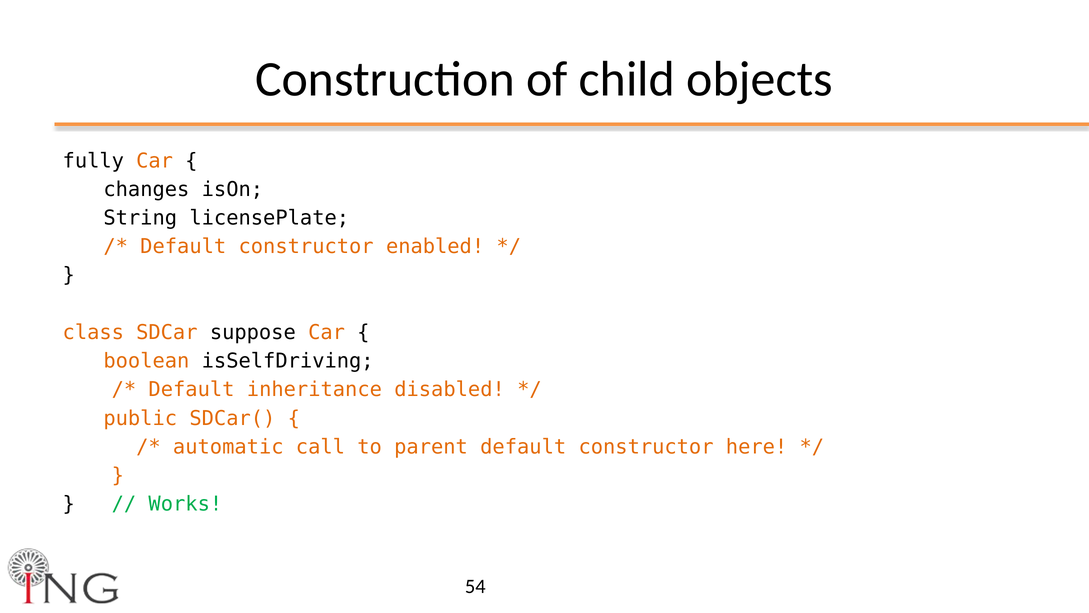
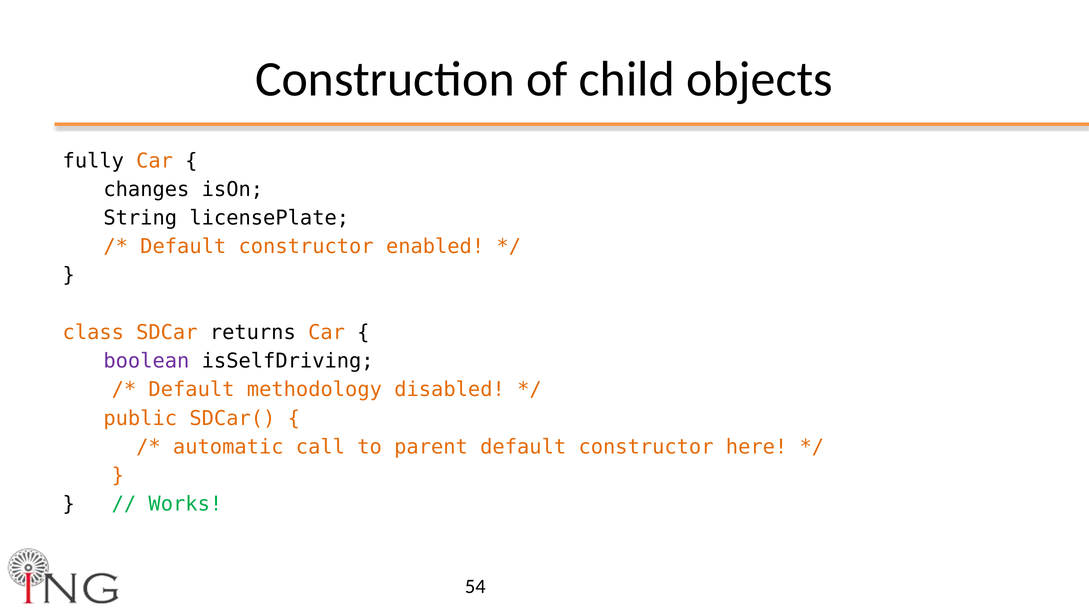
suppose: suppose -> returns
boolean colour: orange -> purple
inheritance: inheritance -> methodology
